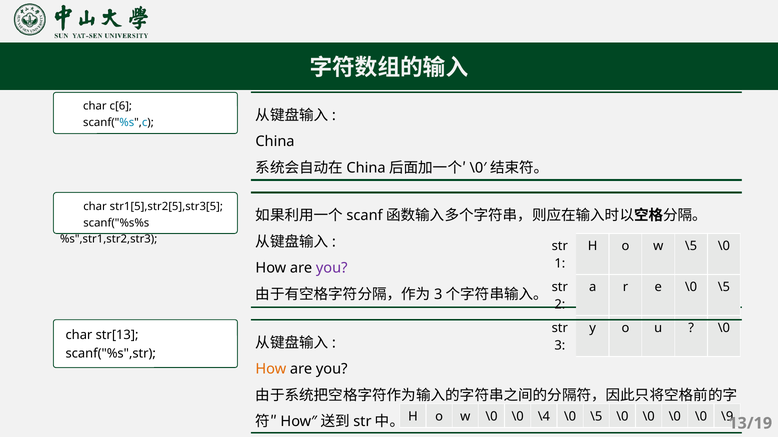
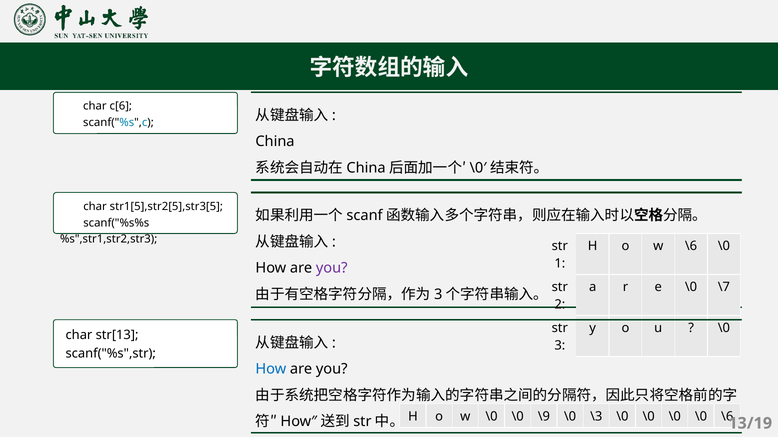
w \5: \5 -> \6
e \0 \5: \5 -> \7
How at (271, 370) colour: orange -> blue
\4: \4 -> \9
\5 at (596, 417): \5 -> \3
\0 \9: \9 -> \6
